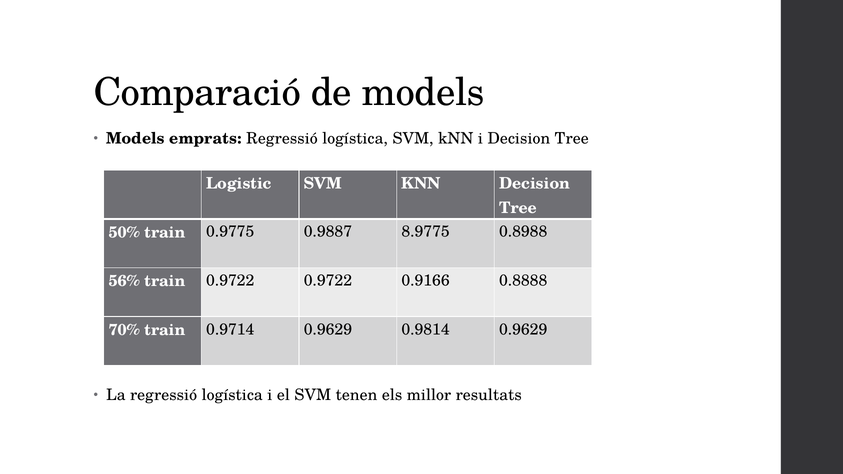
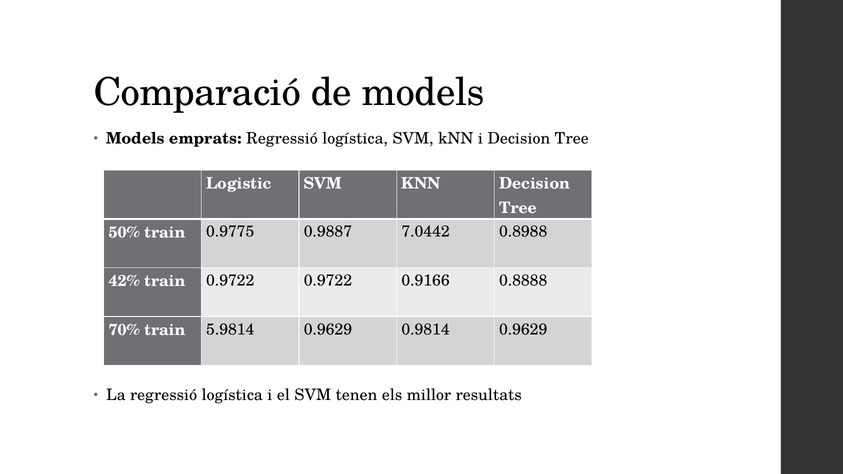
8.9775: 8.9775 -> 7.0442
56%: 56% -> 42%
0.9714: 0.9714 -> 5.9814
